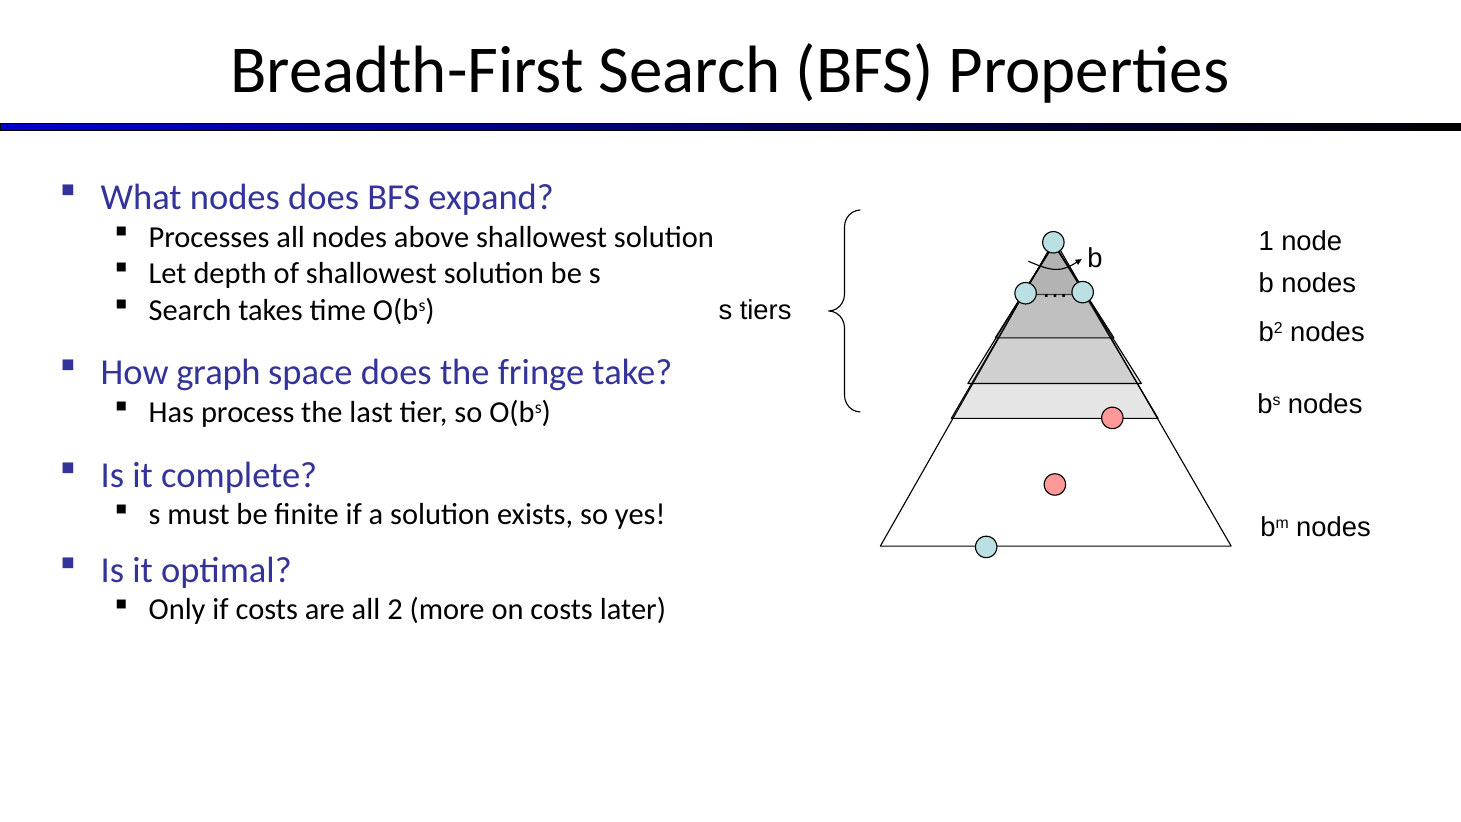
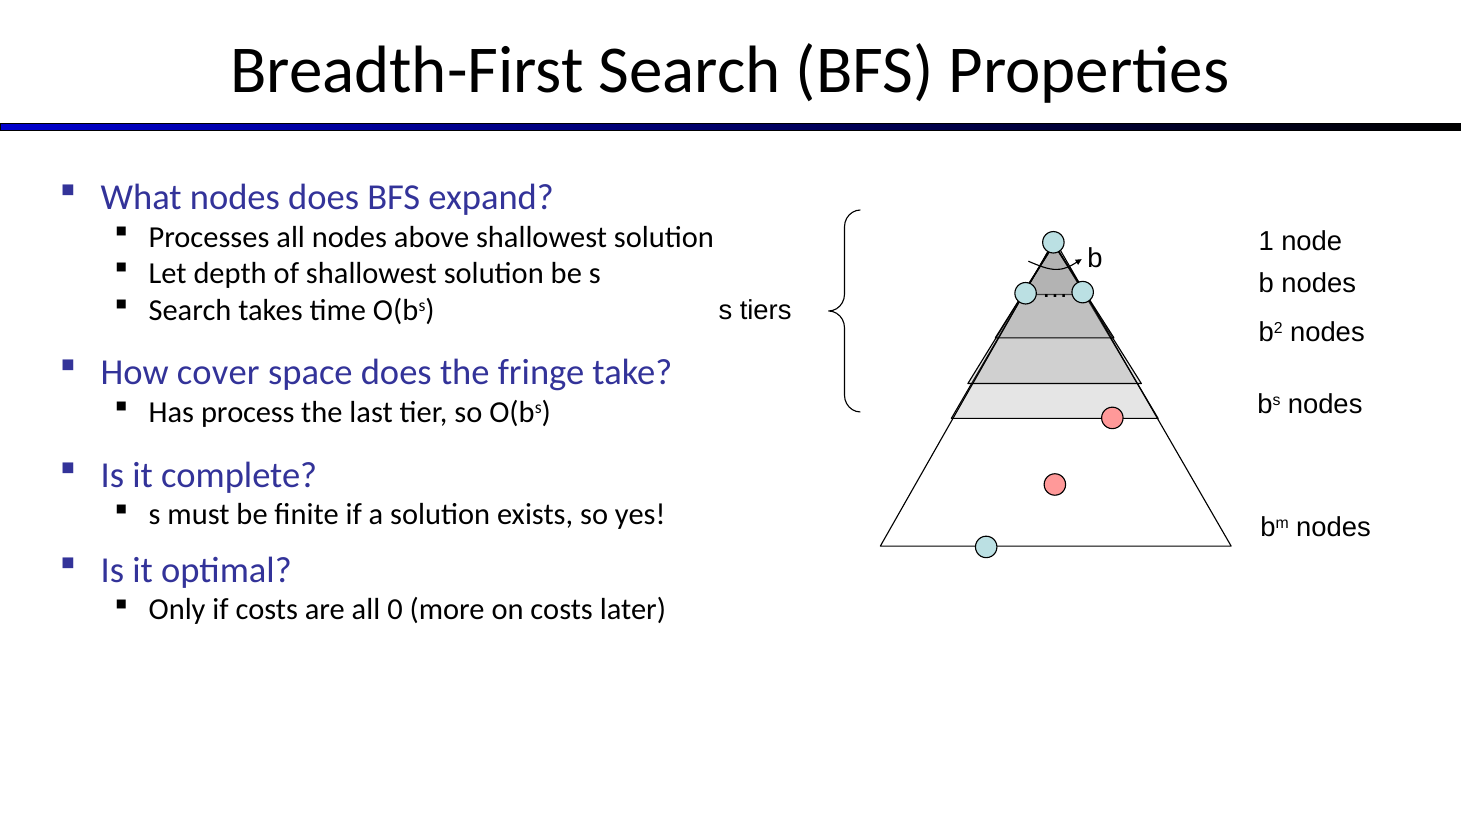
graph: graph -> cover
2: 2 -> 0
